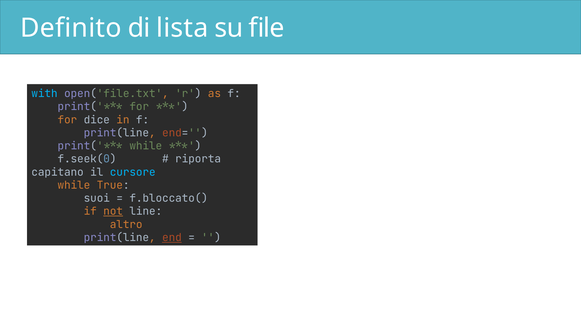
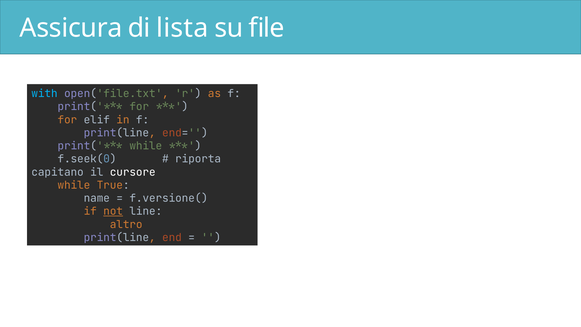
Definito: Definito -> Assicura
dice: dice -> elif
cursore colour: light blue -> white
suoi: suoi -> name
f.bloccato(: f.bloccato( -> f.versione(
end underline: present -> none
